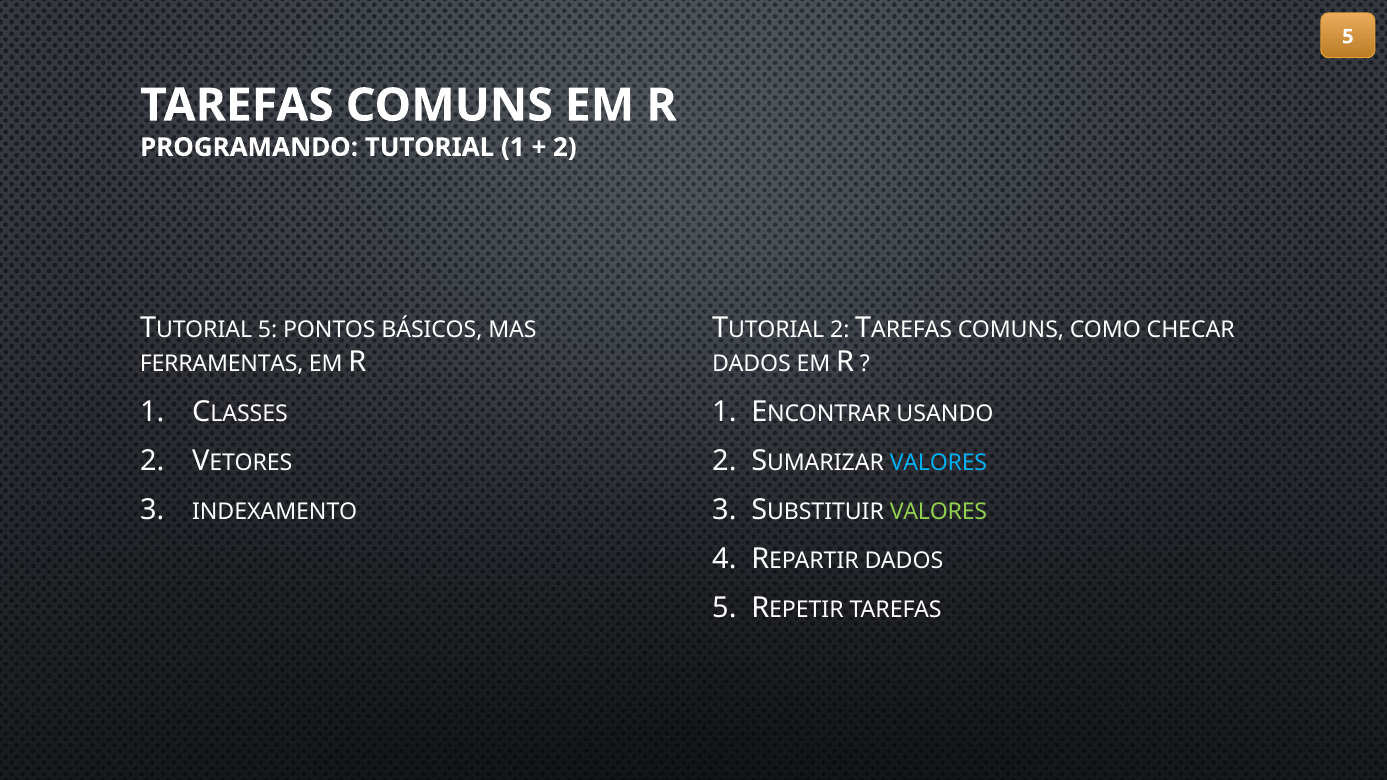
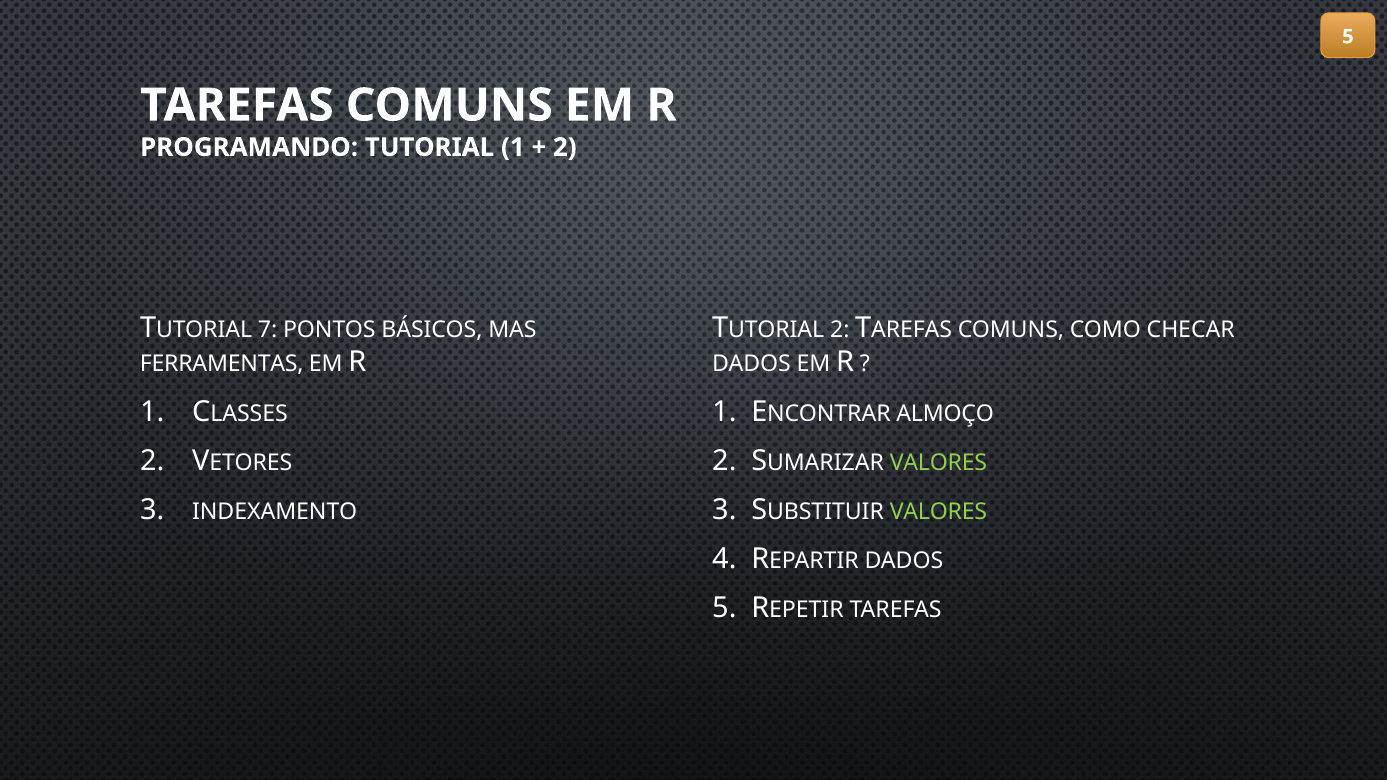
5 at (268, 330): 5 -> 7
USANDO: USANDO -> ALMOÇO
VALORES at (938, 463) colour: light blue -> light green
